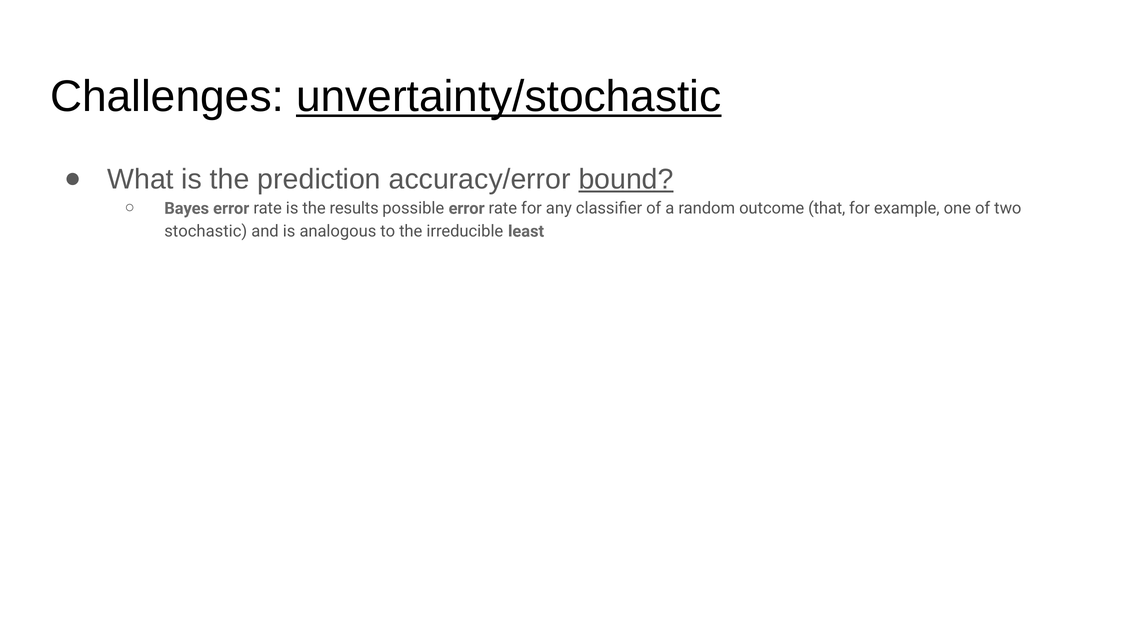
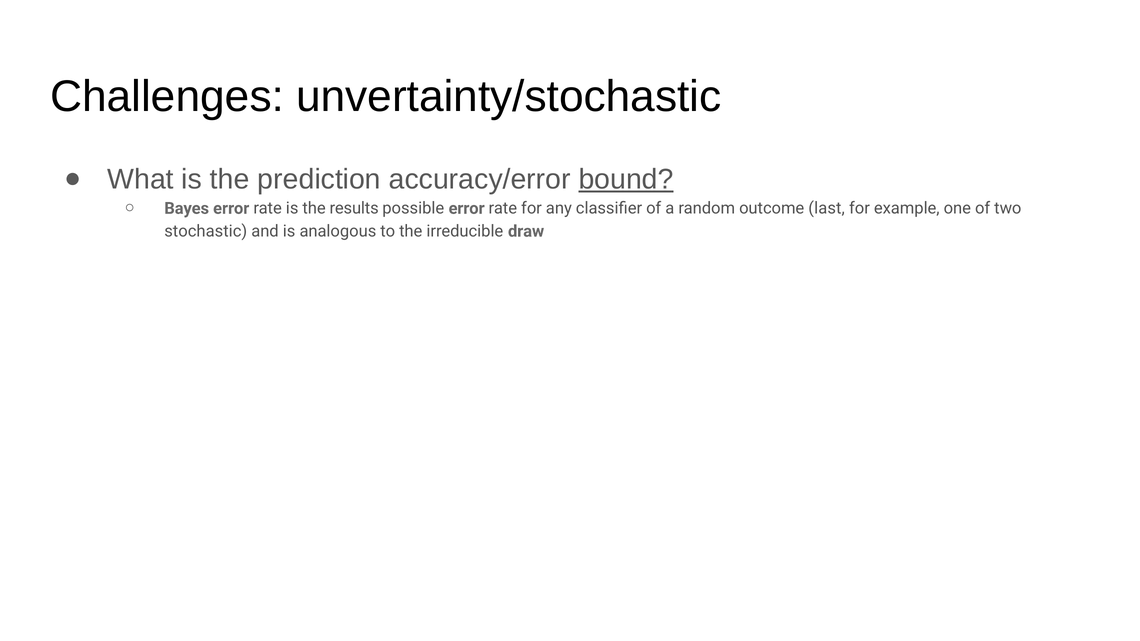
unvertainty/stochastic underline: present -> none
that: that -> last
least: least -> draw
